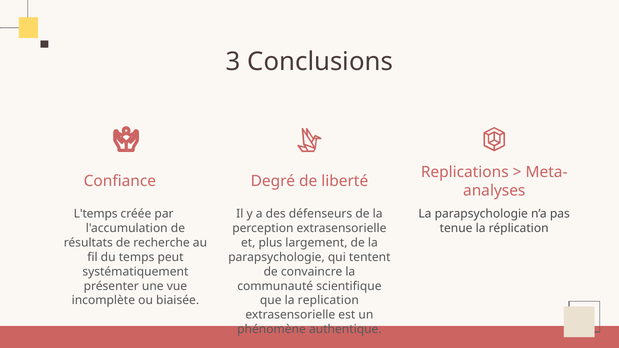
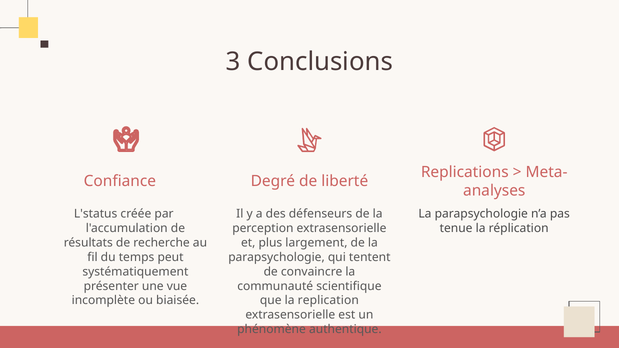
L'temps: L'temps -> L'status
